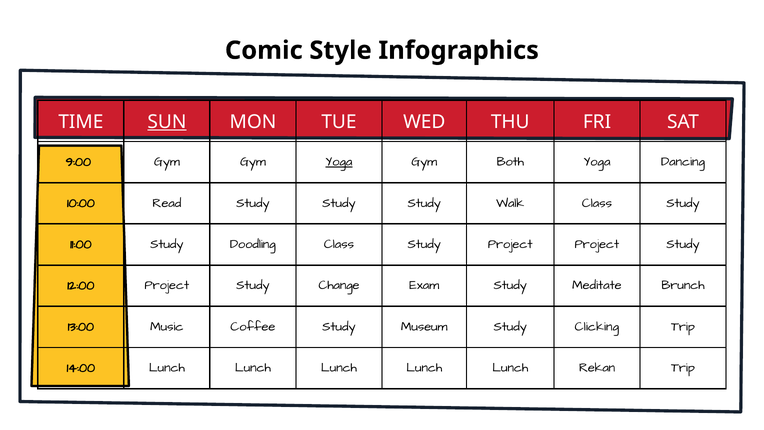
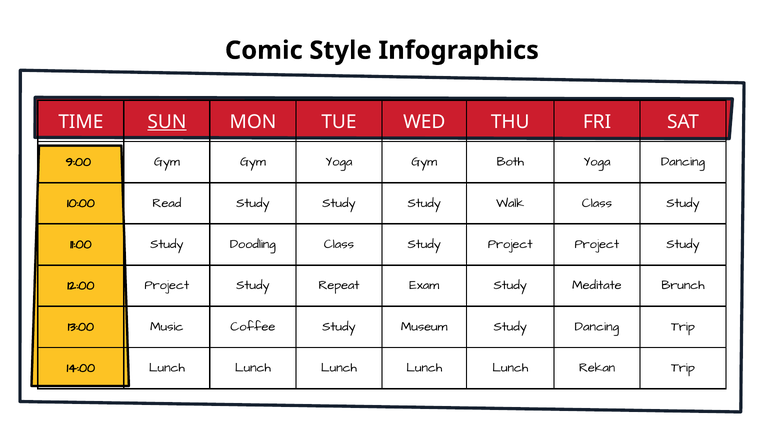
Yoga at (339, 162) underline: present -> none
Change: Change -> Repeat
Study Clicking: Clicking -> Dancing
